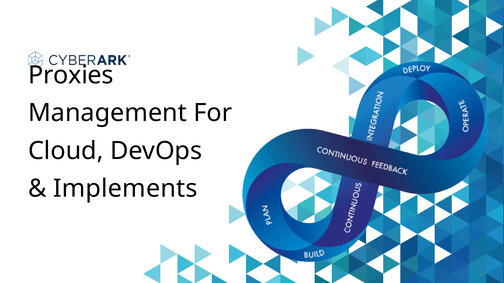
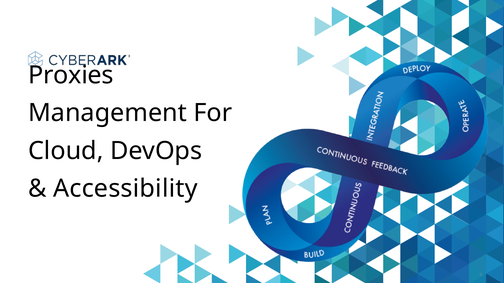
Implements: Implements -> Accessibility
